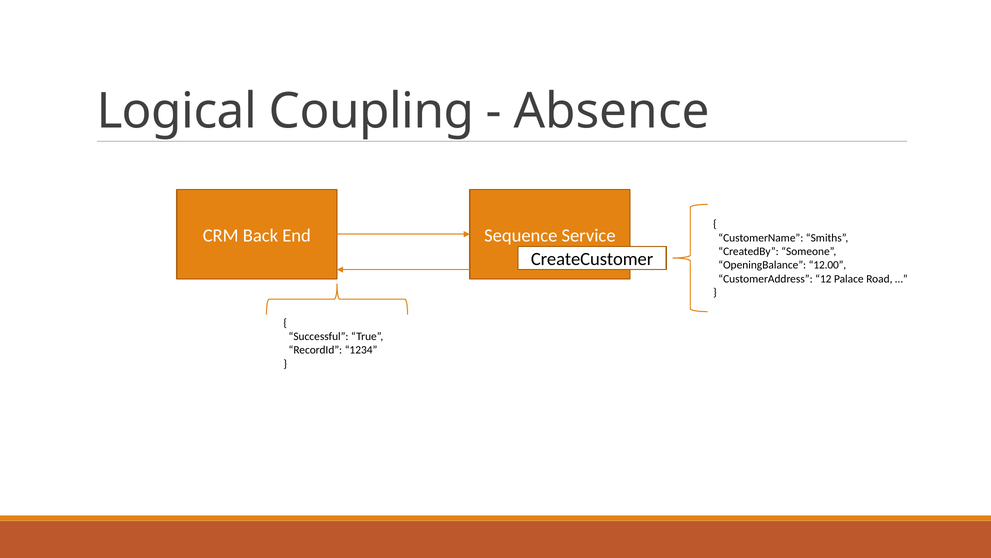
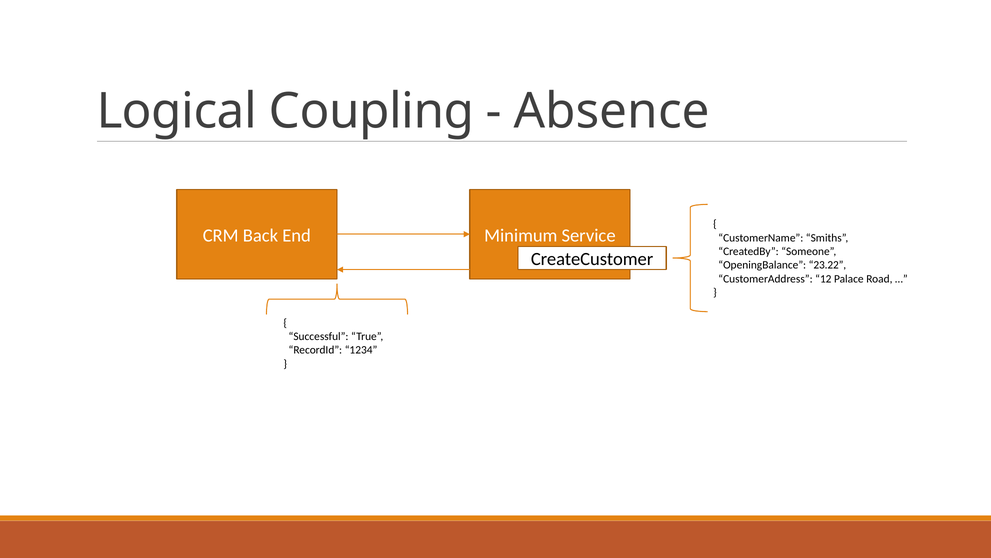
Sequence: Sequence -> Minimum
12.00: 12.00 -> 23.22
